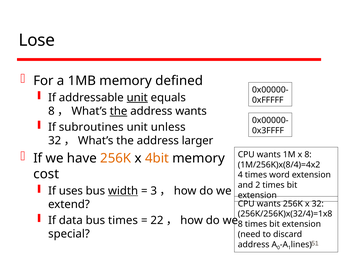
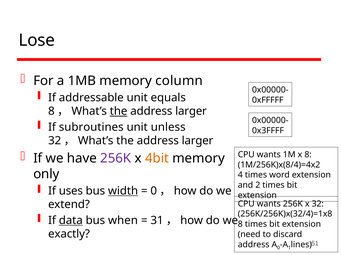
defined: defined -> column
unit at (137, 98) underline: present -> none
wants at (191, 111): wants -> larger
256K at (116, 159) colour: orange -> purple
cost: cost -> only
3 at (154, 191): 3 -> 0
data underline: none -> present
bus times: times -> when
22: 22 -> 31
special: special -> exactly
